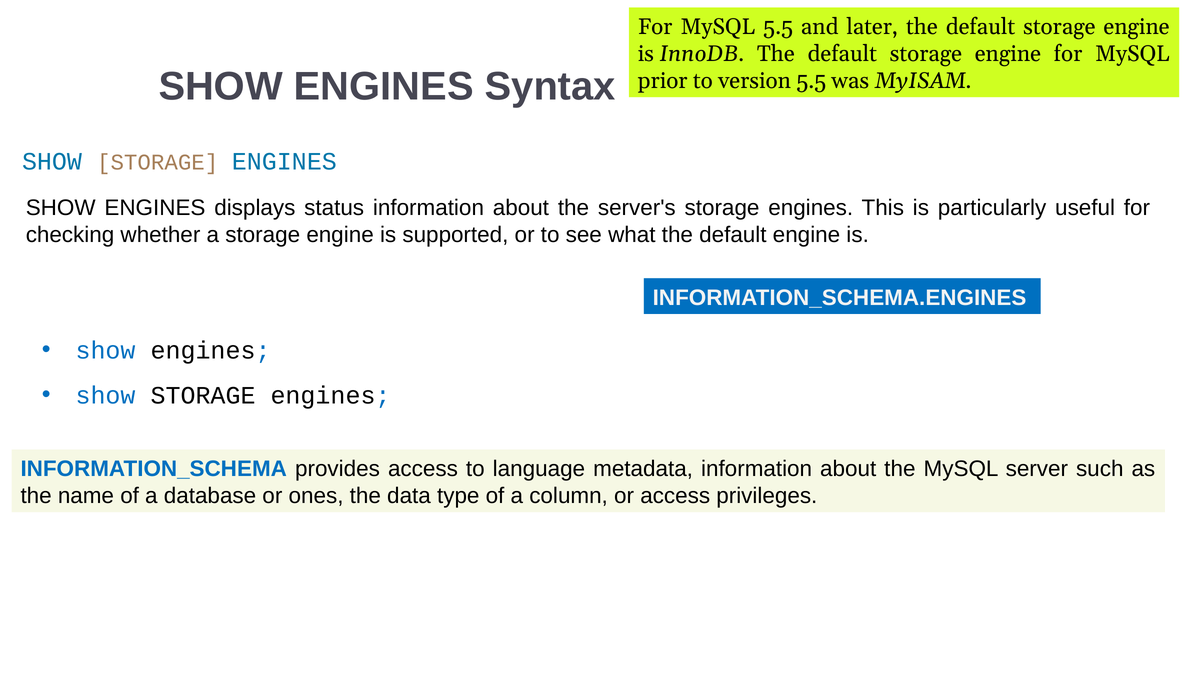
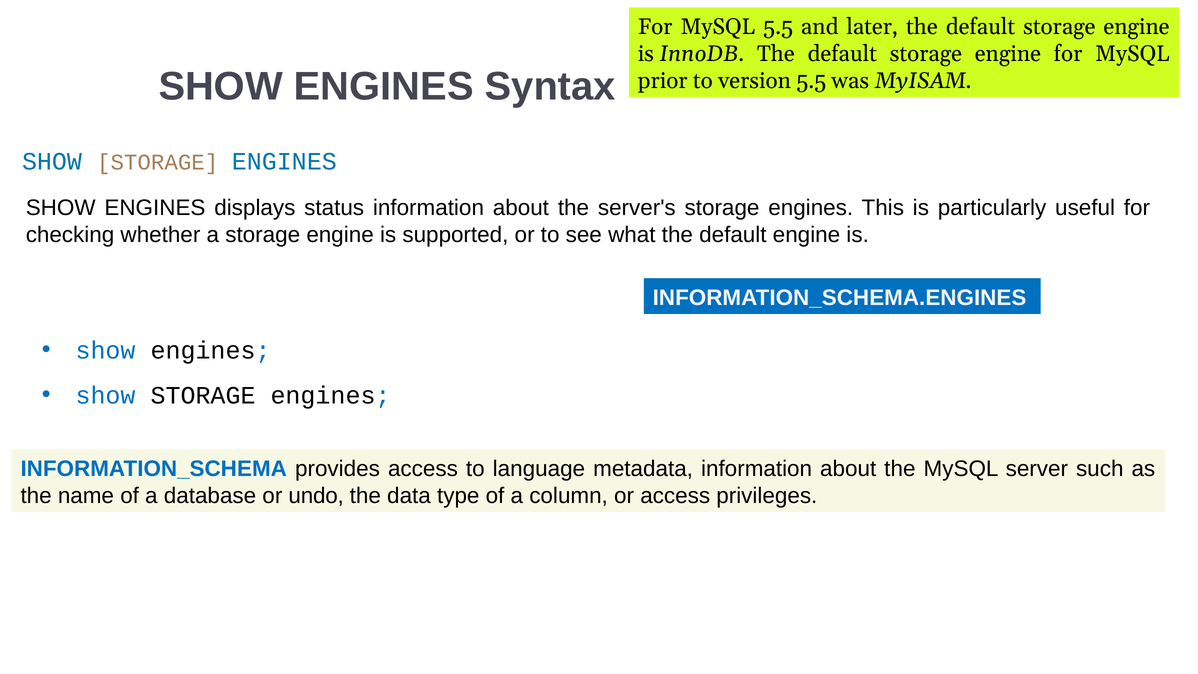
ones: ones -> undo
